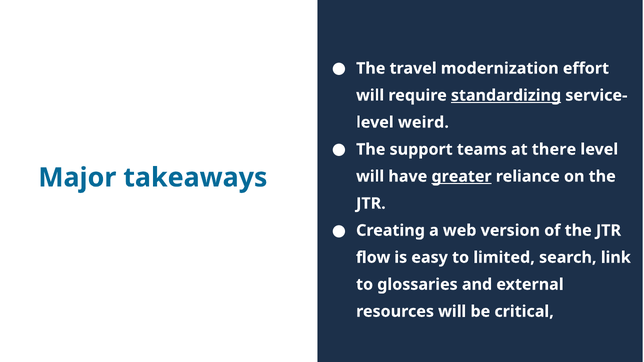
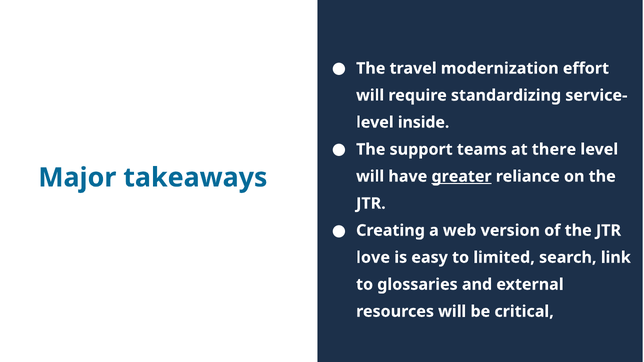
standardizing underline: present -> none
weird: weird -> inside
flow: flow -> love
